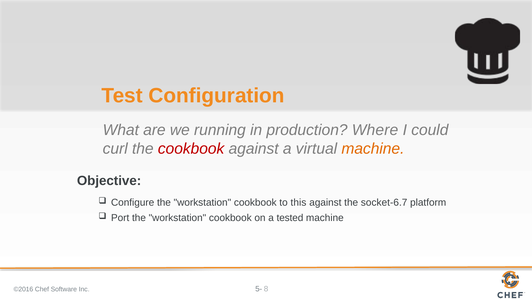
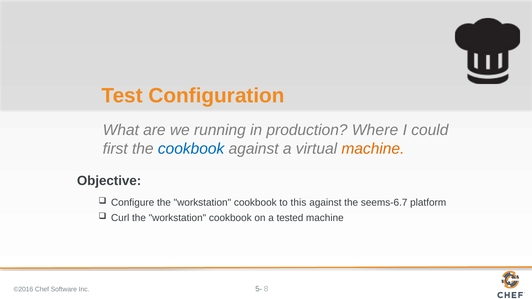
curl: curl -> first
cookbook at (191, 149) colour: red -> blue
socket-6.7: socket-6.7 -> seems-6.7
Port: Port -> Curl
